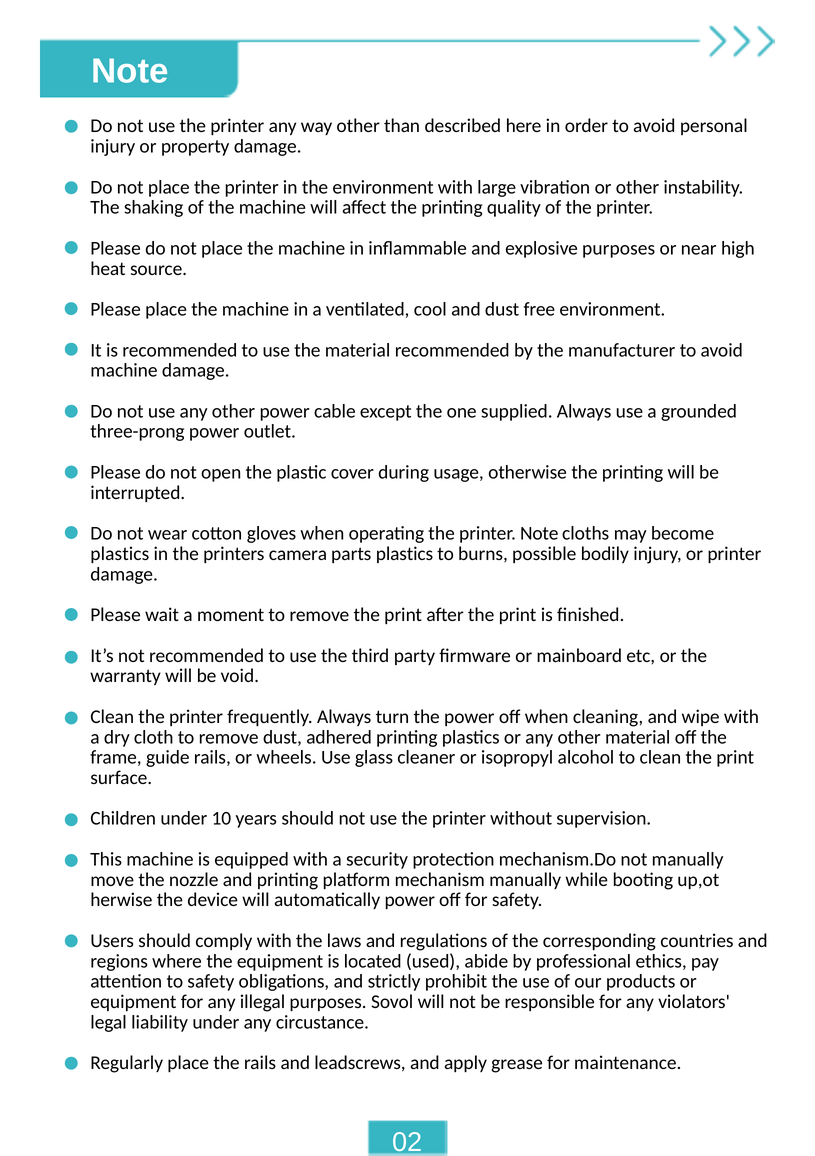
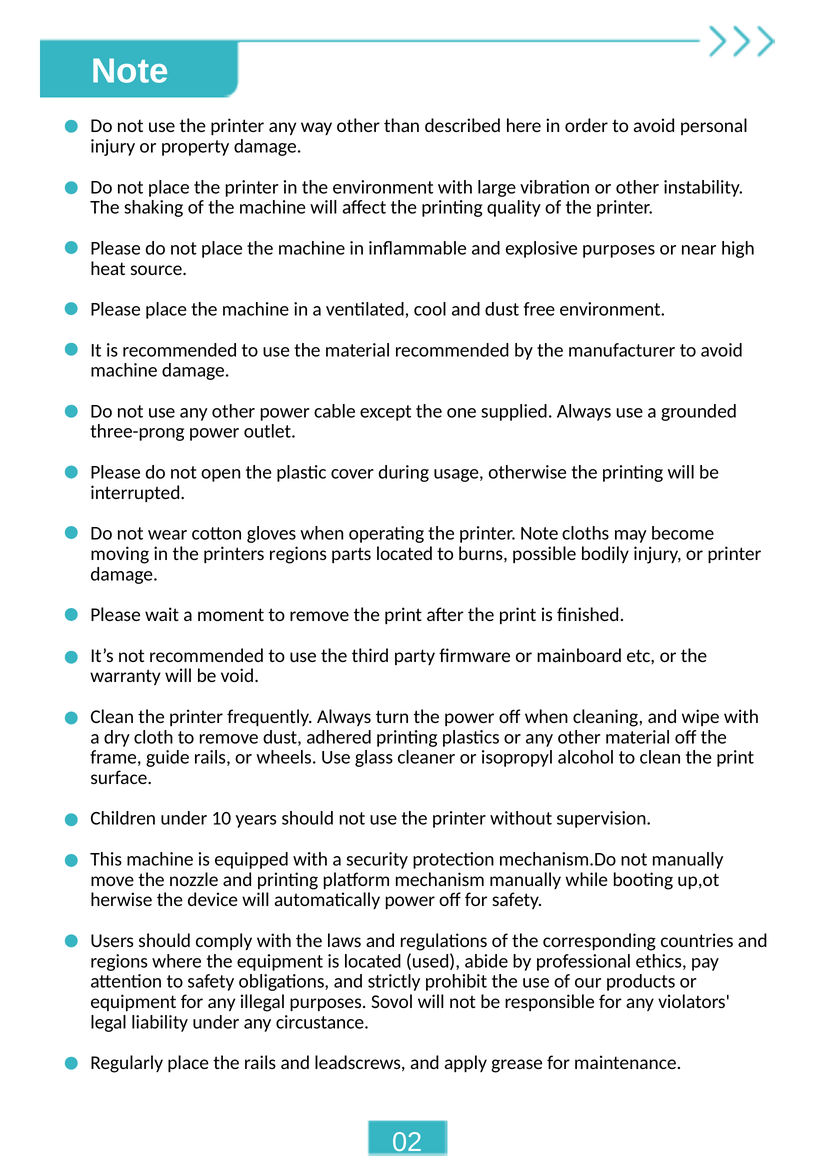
plastics at (120, 554): plastics -> moving
printers camera: camera -> regions
parts plastics: plastics -> located
